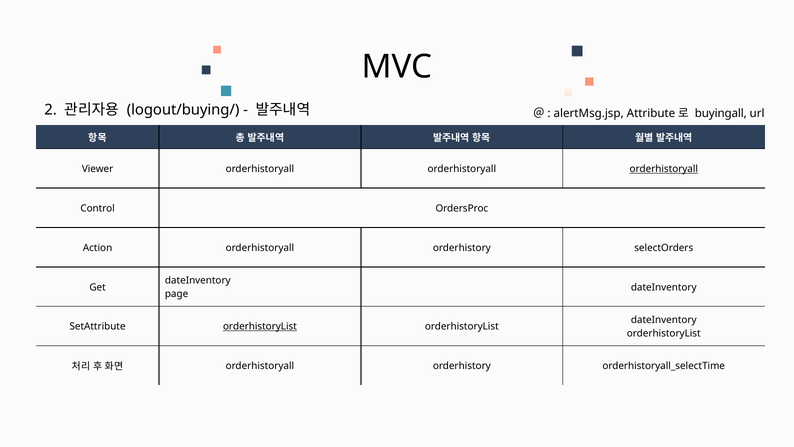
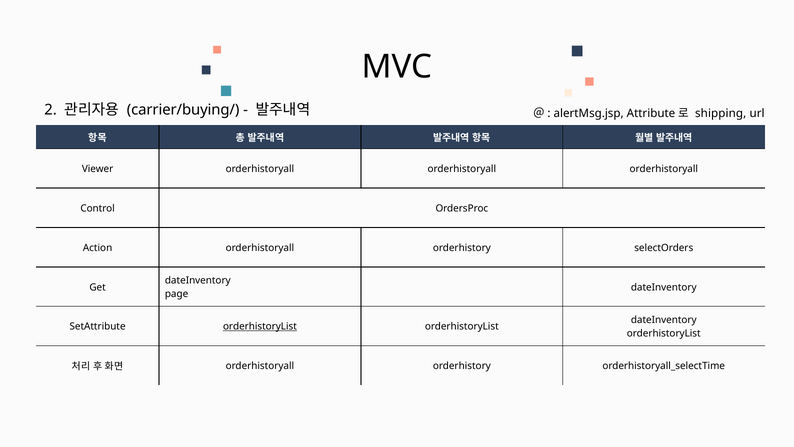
logout/buying/: logout/buying/ -> carrier/buying/
buyingall: buyingall -> shipping
orderhistoryall at (664, 169) underline: present -> none
